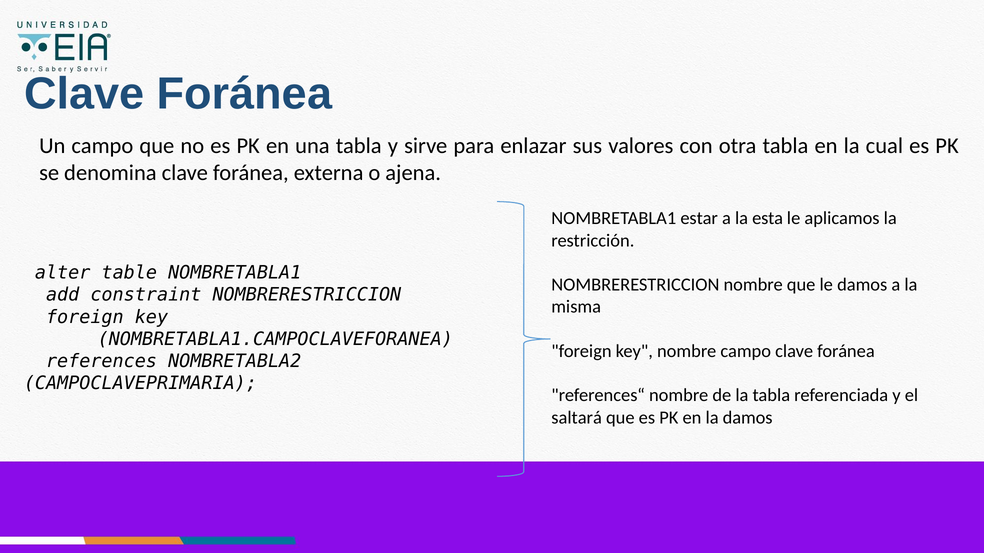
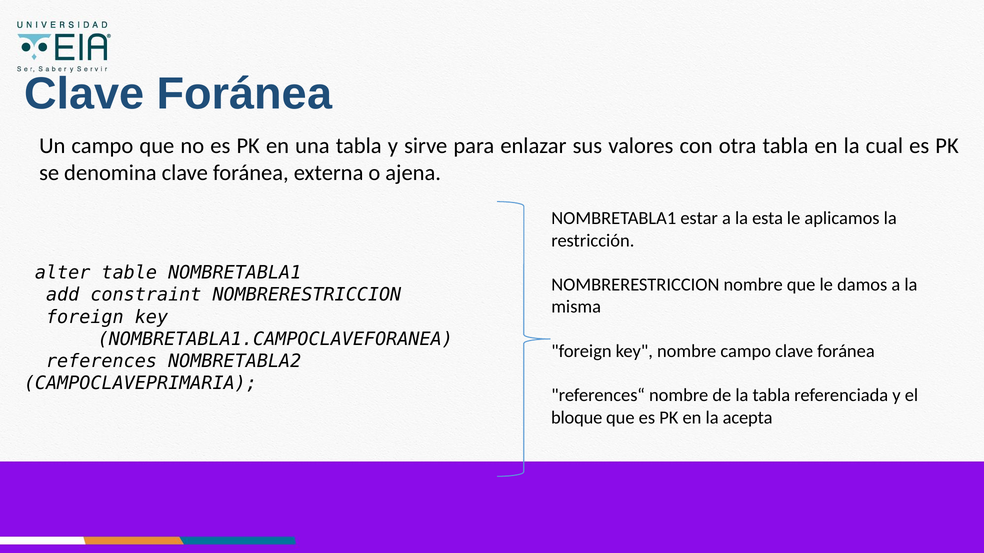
saltará: saltará -> bloque
la damos: damos -> acepta
